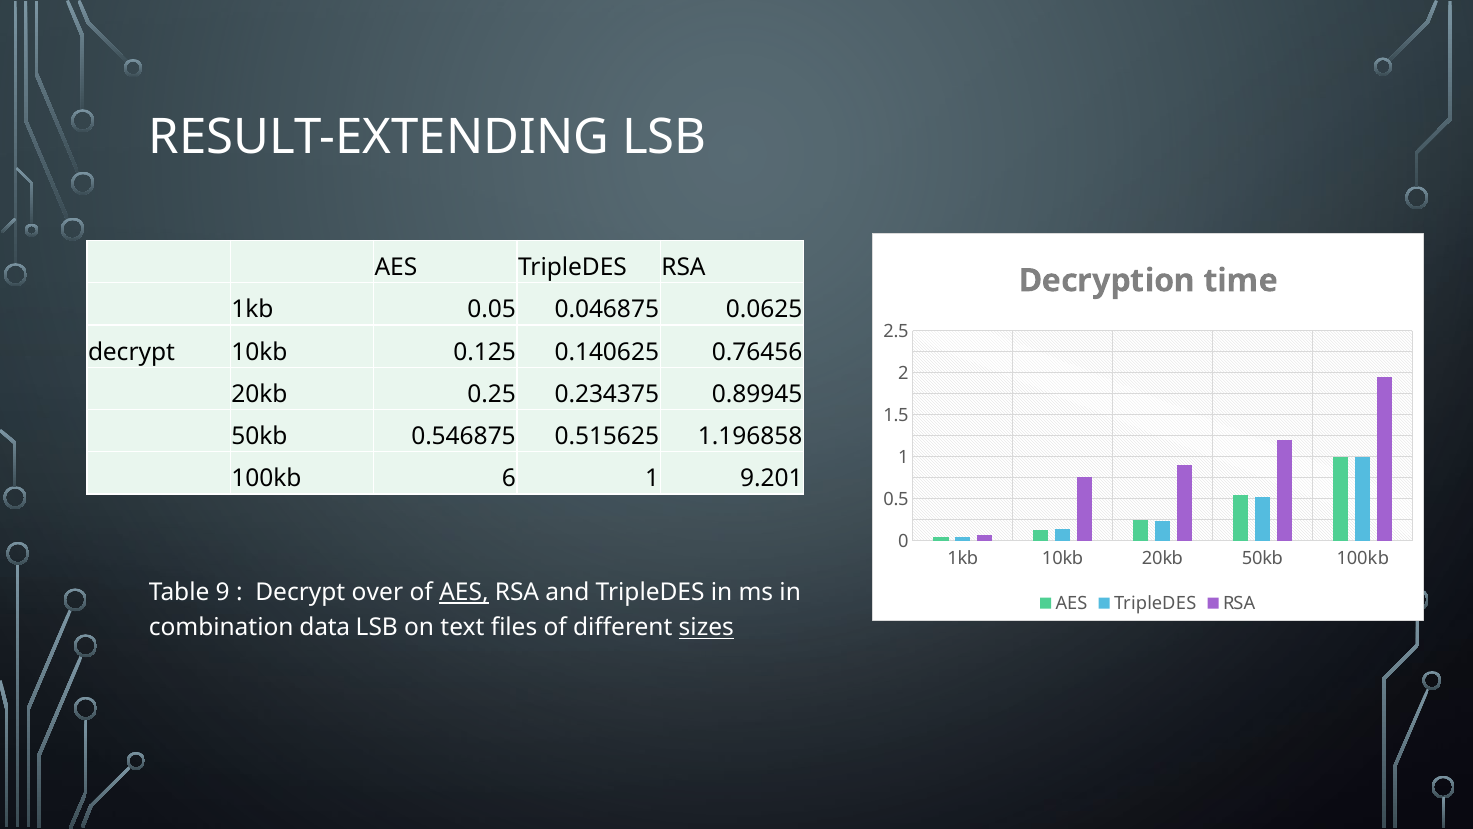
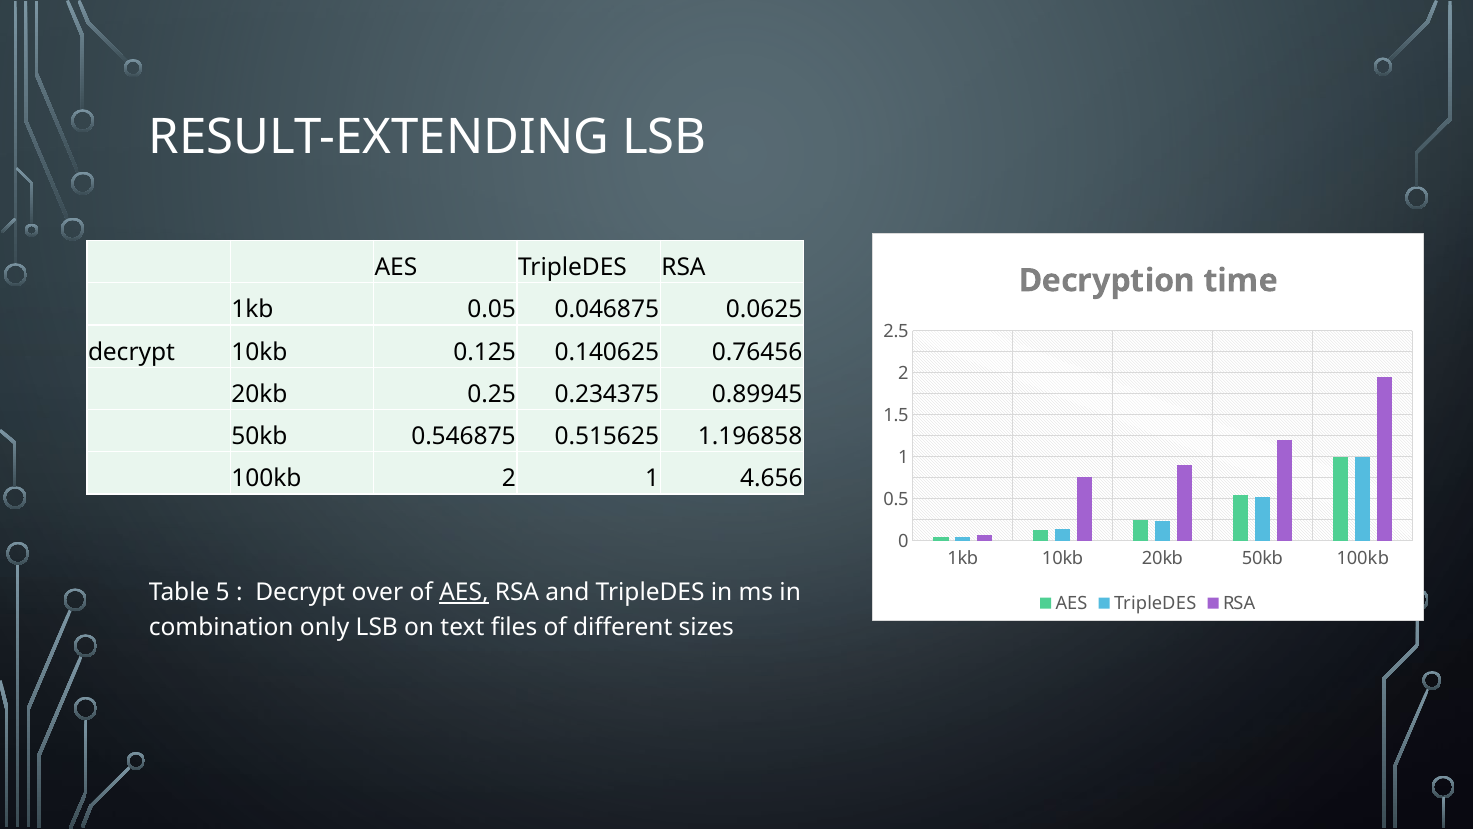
100kb 6: 6 -> 2
9.201: 9.201 -> 4.656
9: 9 -> 5
data: data -> only
sizes underline: present -> none
